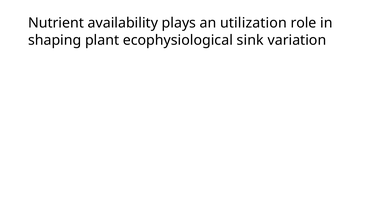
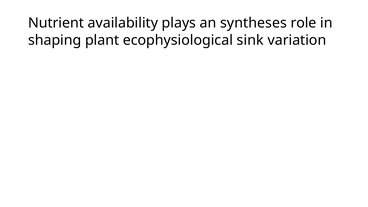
utilization: utilization -> syntheses
